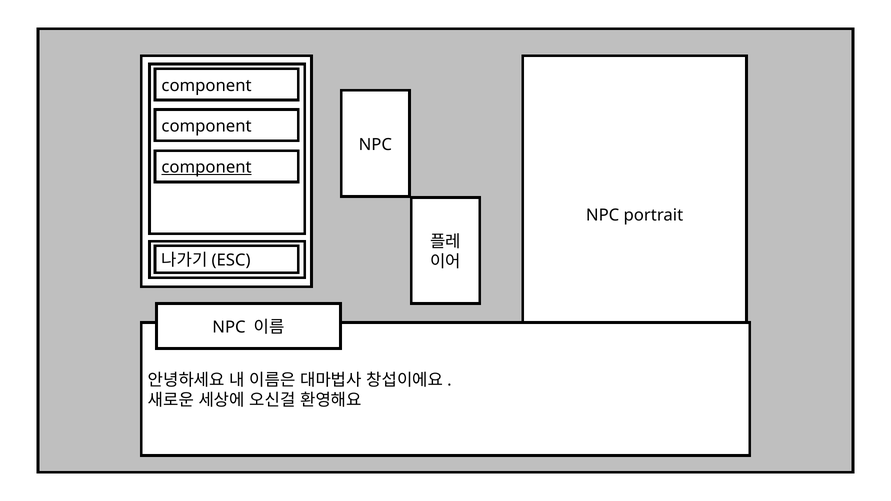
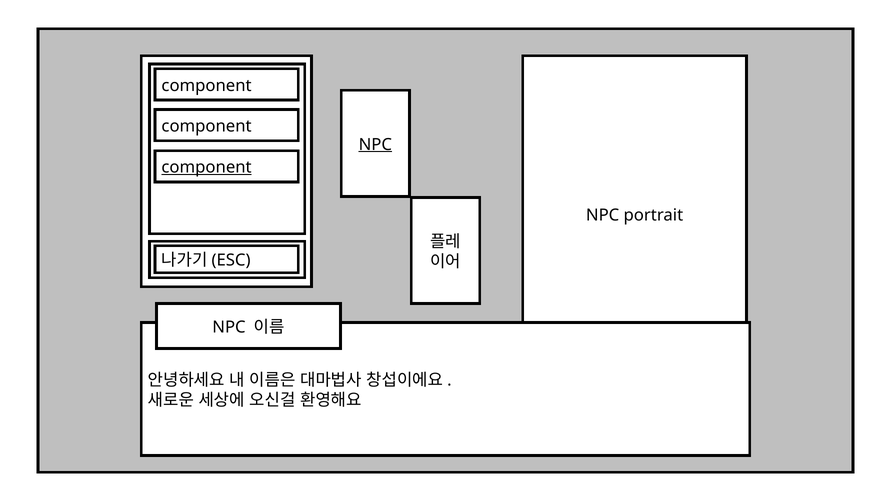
NPC at (375, 145) underline: none -> present
